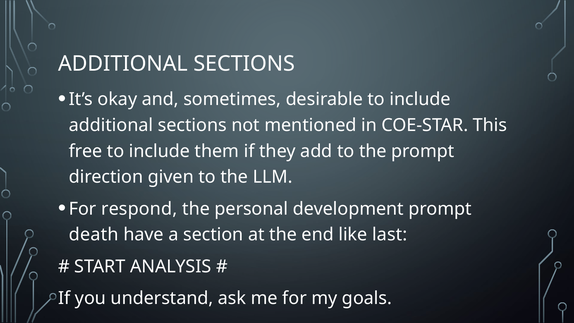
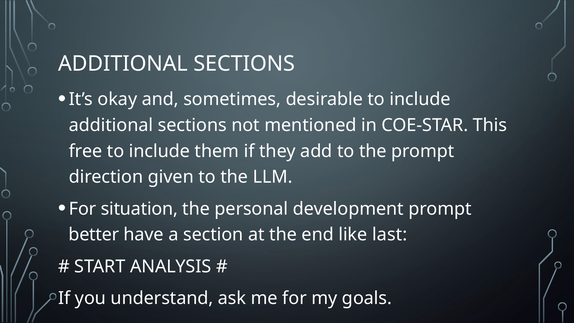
respond: respond -> situation
death: death -> better
